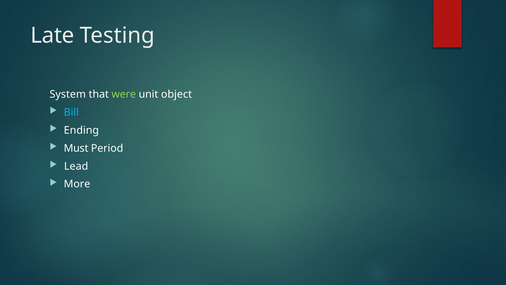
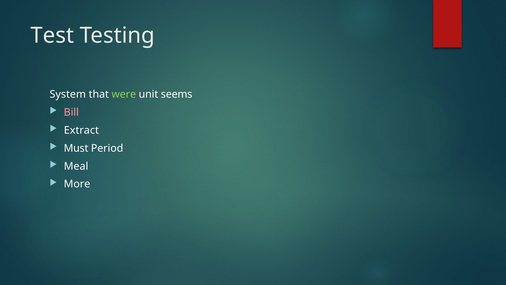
Late: Late -> Test
object: object -> seems
Bill colour: light blue -> pink
Ending: Ending -> Extract
Lead: Lead -> Meal
